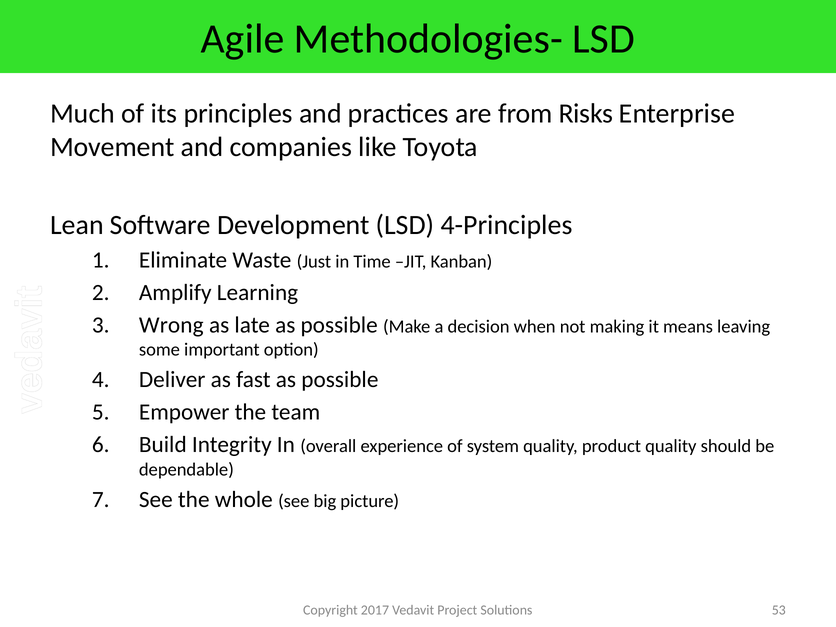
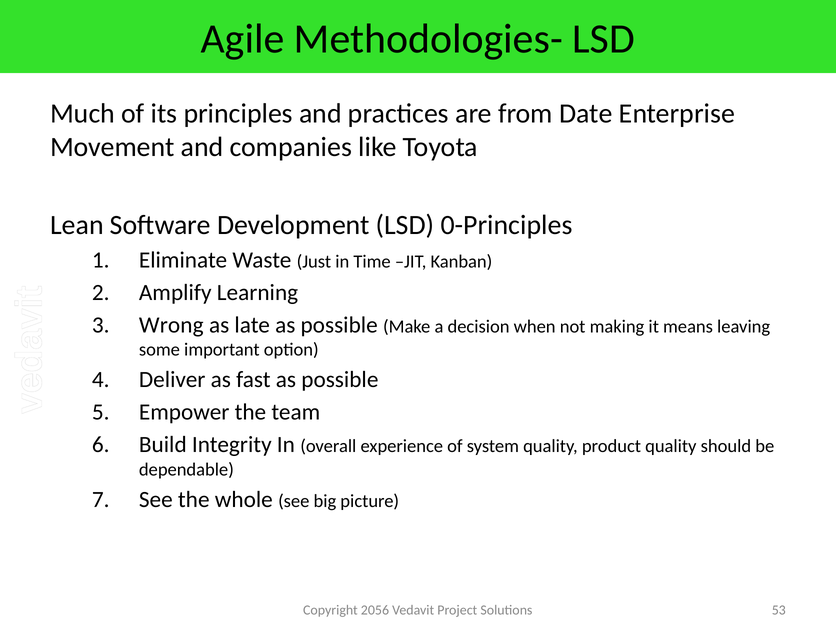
Risks: Risks -> Date
4-Principles: 4-Principles -> 0-Principles
2017: 2017 -> 2056
